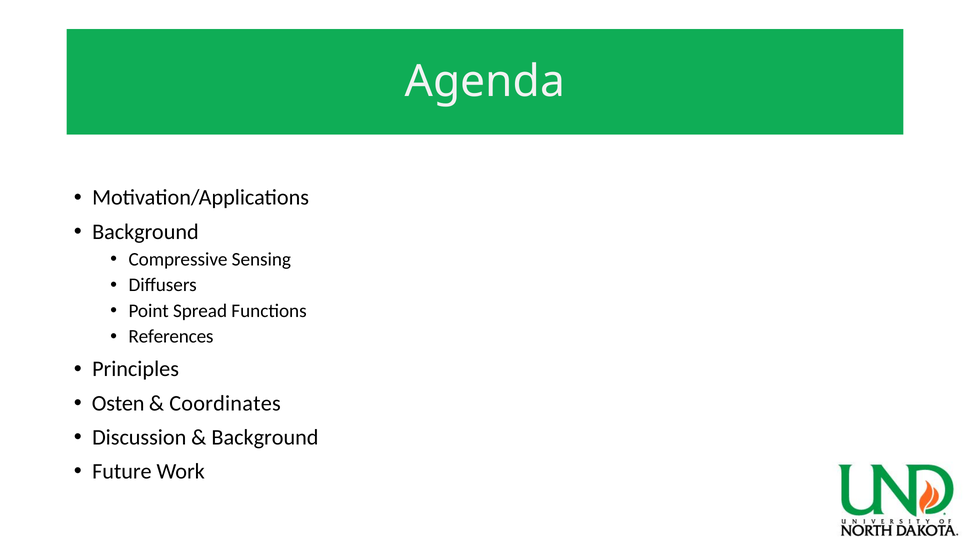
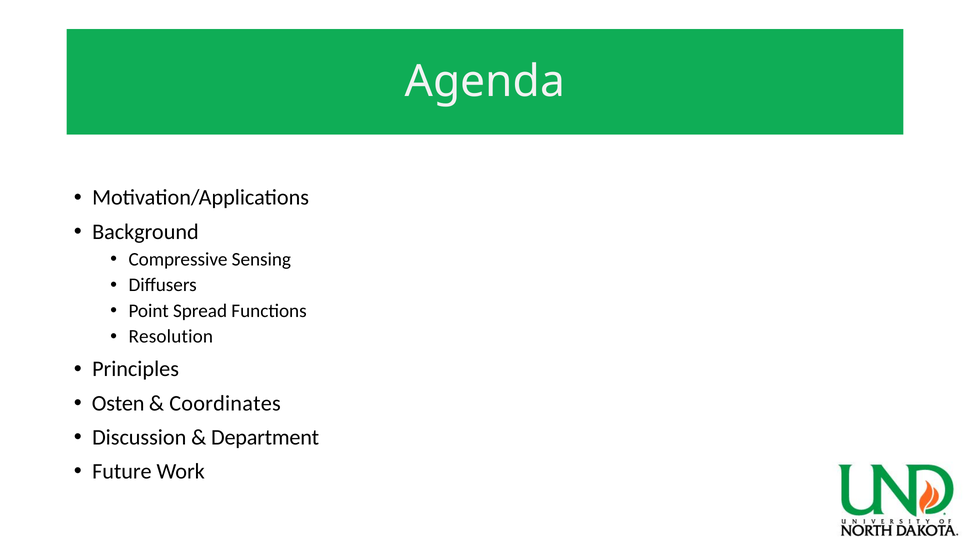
References: References -> Resolution
Background at (265, 437): Background -> Department
